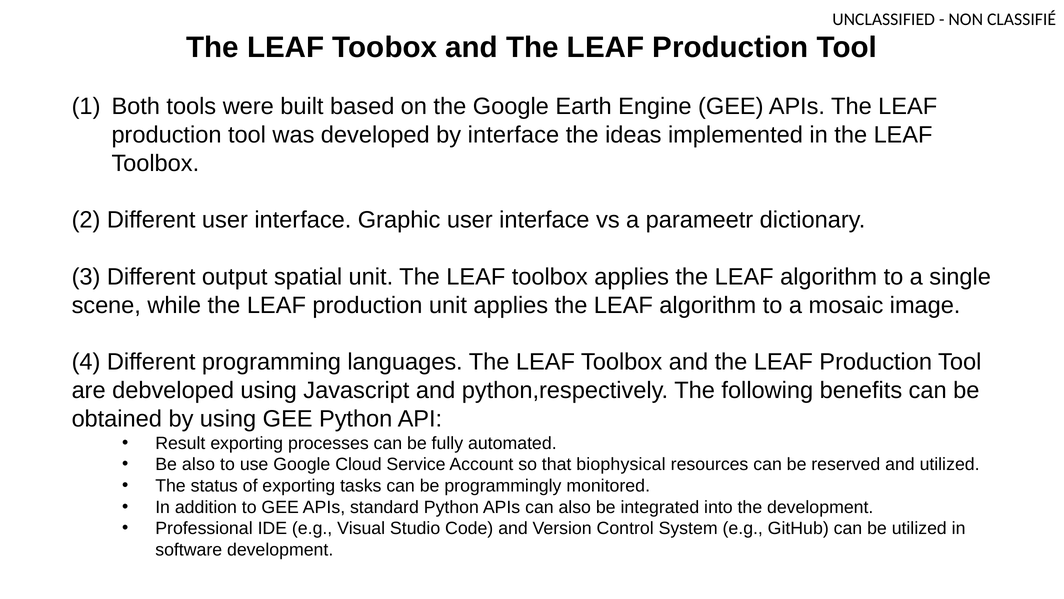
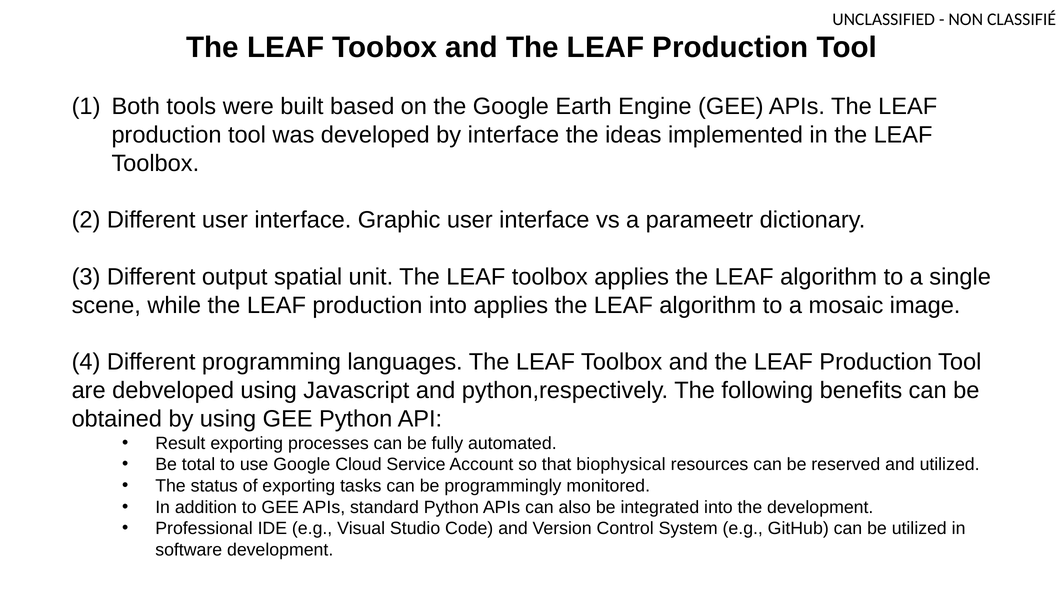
production unit: unit -> into
Be also: also -> total
